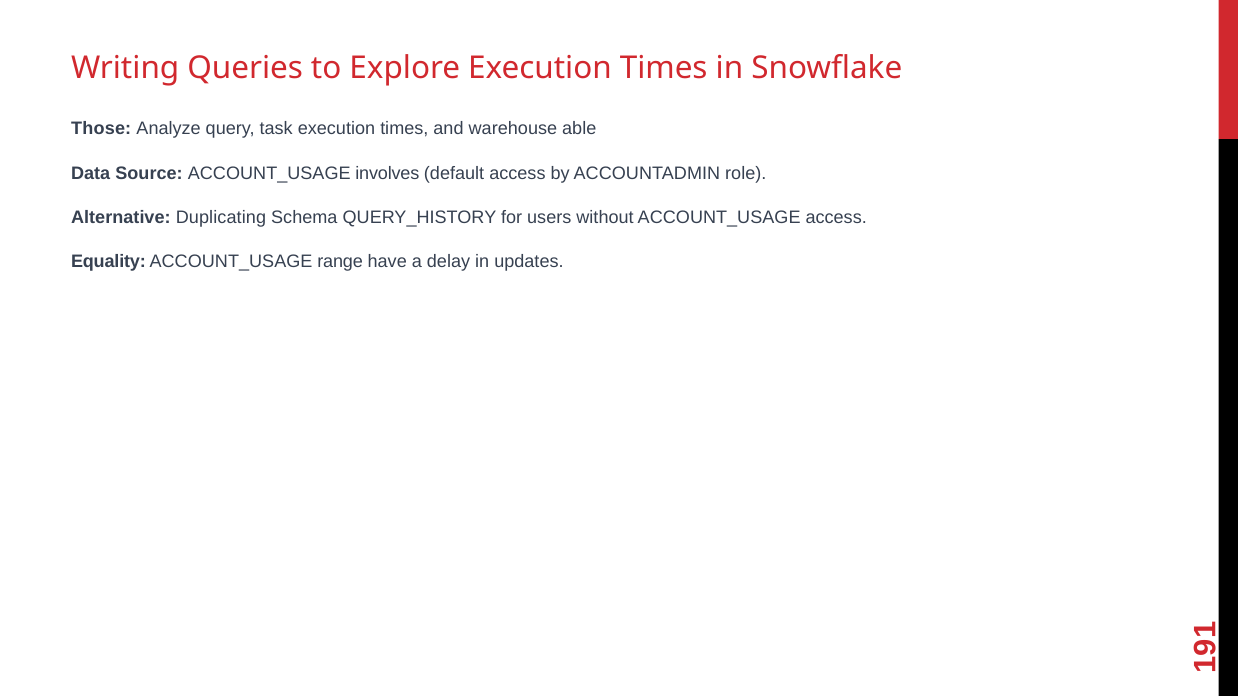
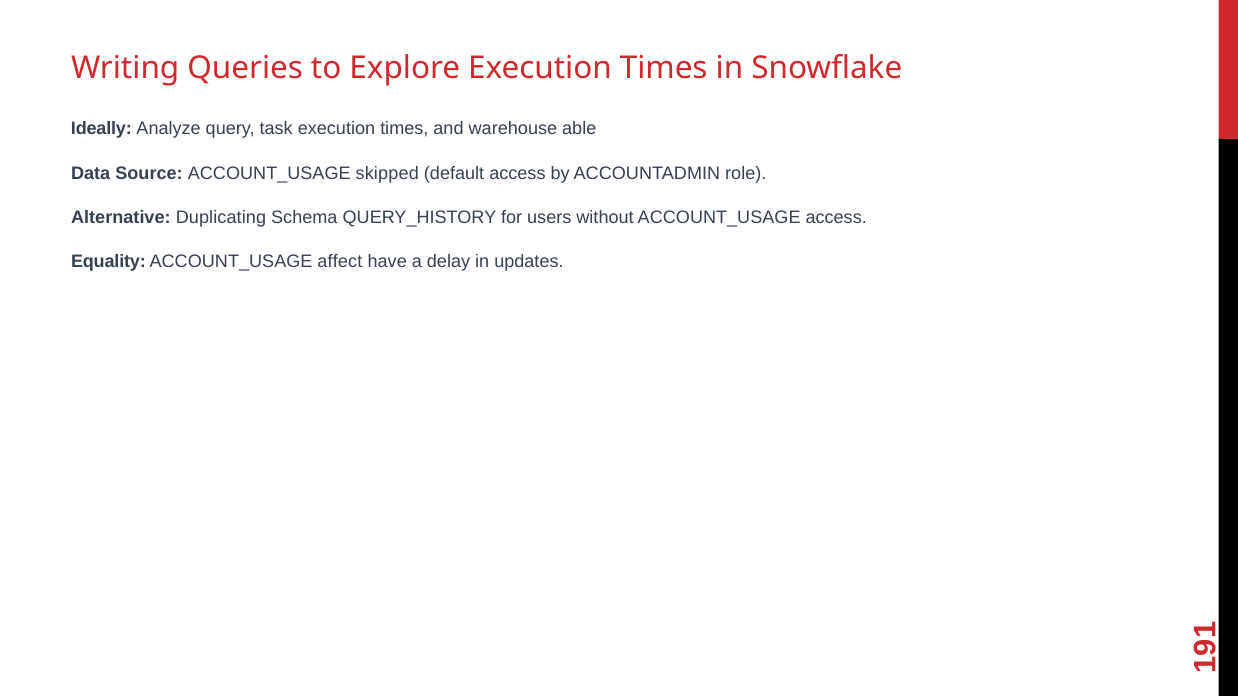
Those: Those -> Ideally
involves: involves -> skipped
range: range -> affect
